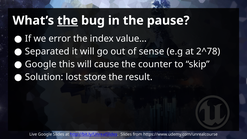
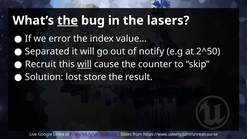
pause: pause -> lasers
sense: sense -> notify
2^78: 2^78 -> 2^50
Google at (41, 64): Google -> Recruit
will at (84, 64) underline: none -> present
